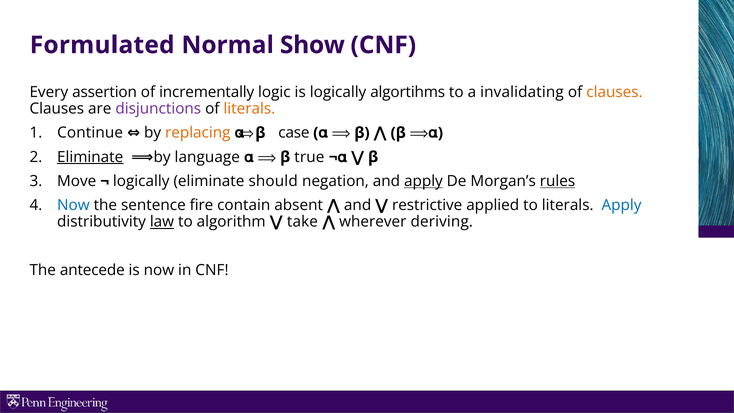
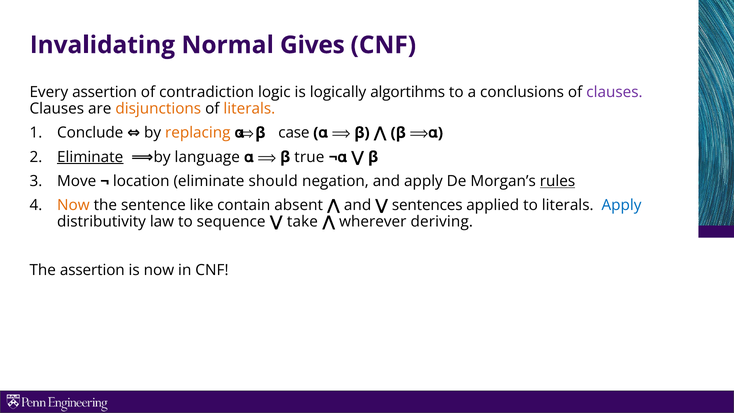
Formulated: Formulated -> Invalidating
Show: Show -> Gives
incrementally: incrementally -> contradiction
invalidating: invalidating -> conclusions
clauses at (614, 92) colour: orange -> purple
disjunctions colour: purple -> orange
Continue: Continue -> Conclude
logically at (141, 181): logically -> location
apply at (423, 181) underline: present -> none
Now at (73, 205) colour: blue -> orange
fire: fire -> like
restrictive: restrictive -> sentences
law underline: present -> none
algorithm: algorithm -> sequence
The antecede: antecede -> assertion
